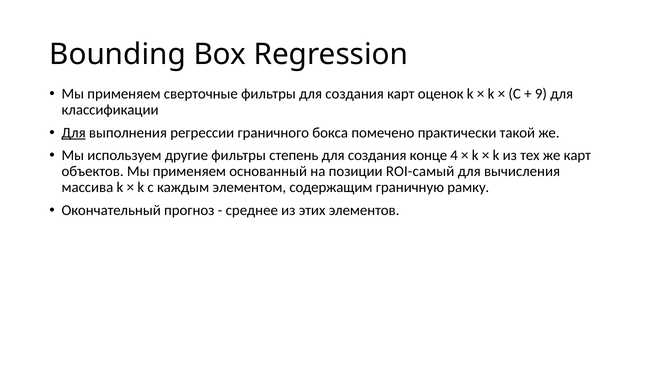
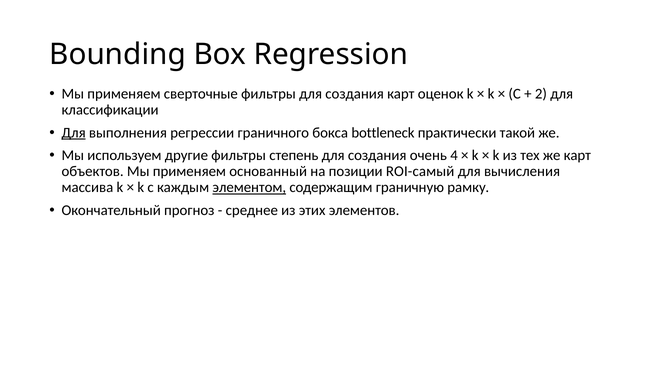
9: 9 -> 2
помечено: помечено -> bottleneck
конце: конце -> очень
элементом underline: none -> present
